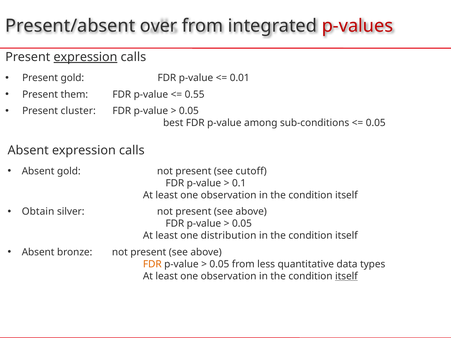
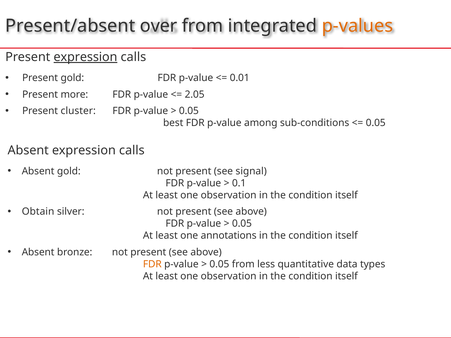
p-values colour: red -> orange
them: them -> more
0.55: 0.55 -> 2.05
cutoff: cutoff -> signal
distribution: distribution -> annotations
itself at (346, 276) underline: present -> none
